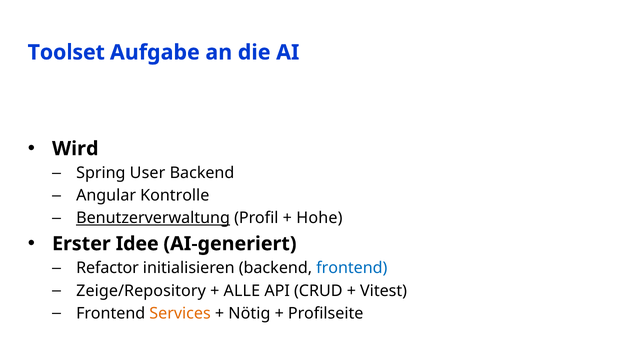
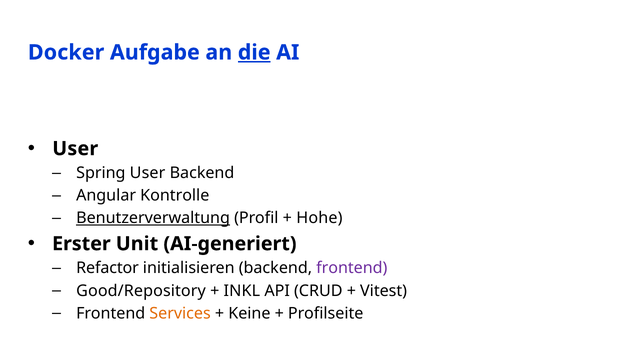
Toolset: Toolset -> Docker
die underline: none -> present
Wird at (75, 149): Wird -> User
Idee: Idee -> Unit
frontend at (352, 268) colour: blue -> purple
Zeige/Repository: Zeige/Repository -> Good/Repository
ALLE: ALLE -> INKL
Nötig: Nötig -> Keine
